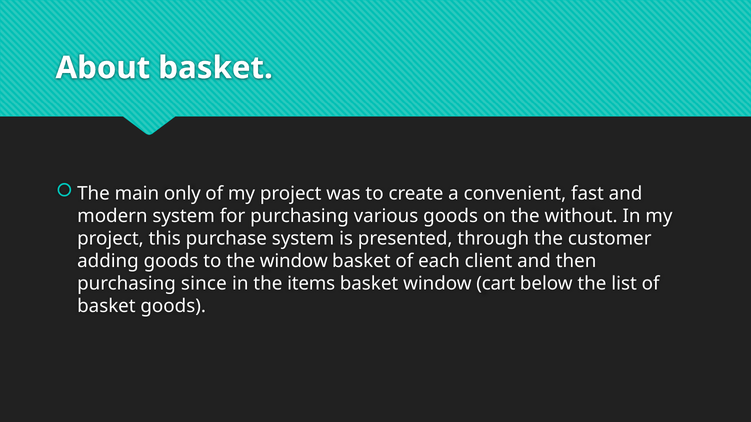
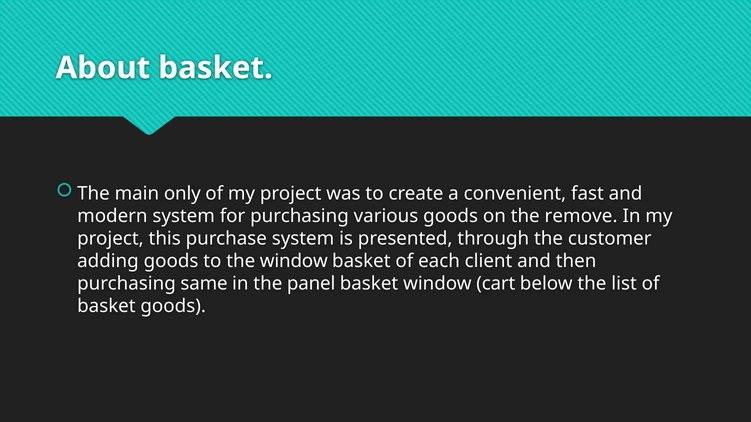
without: without -> remove
since: since -> same
items: items -> panel
